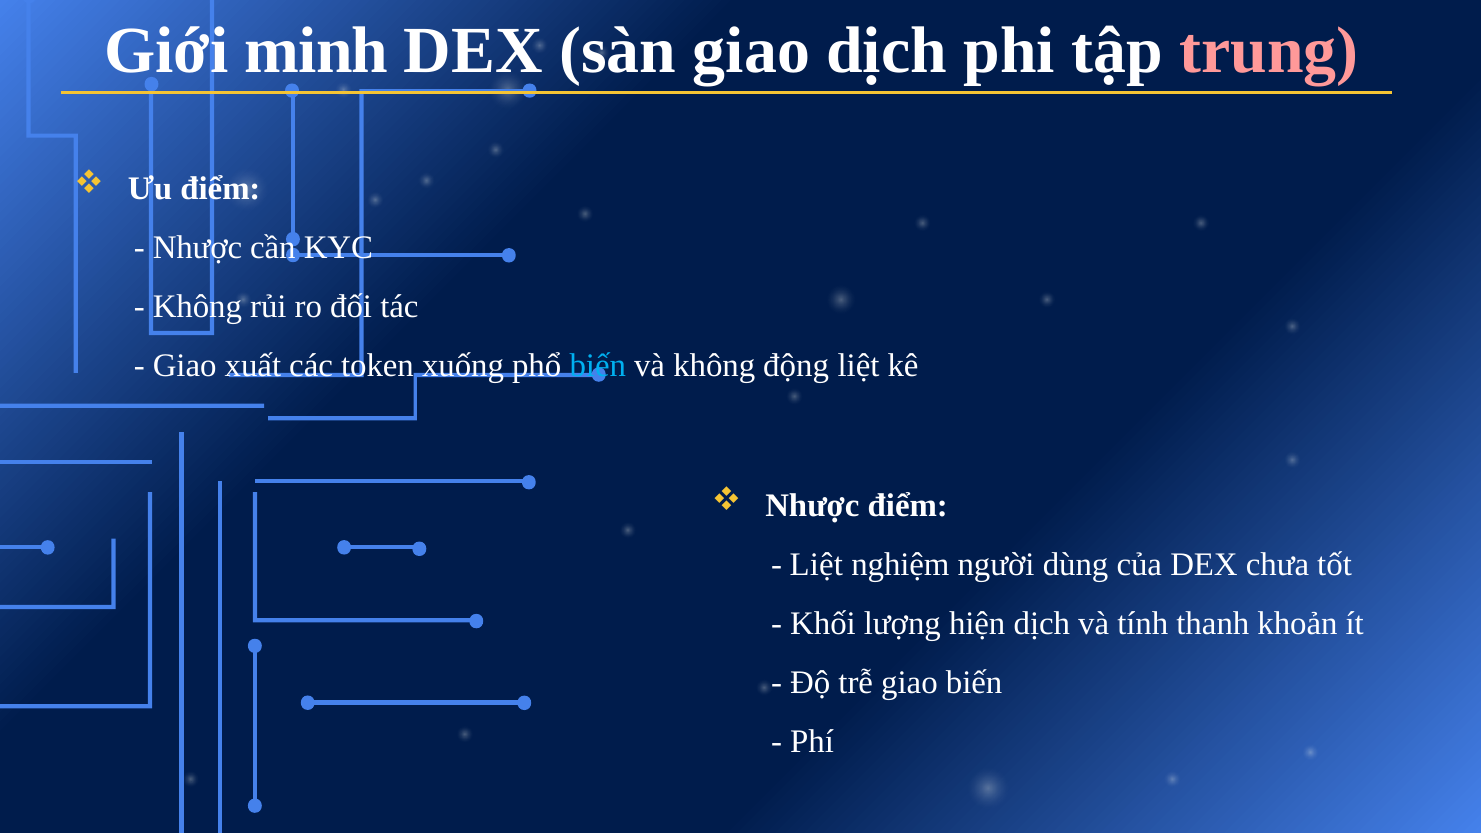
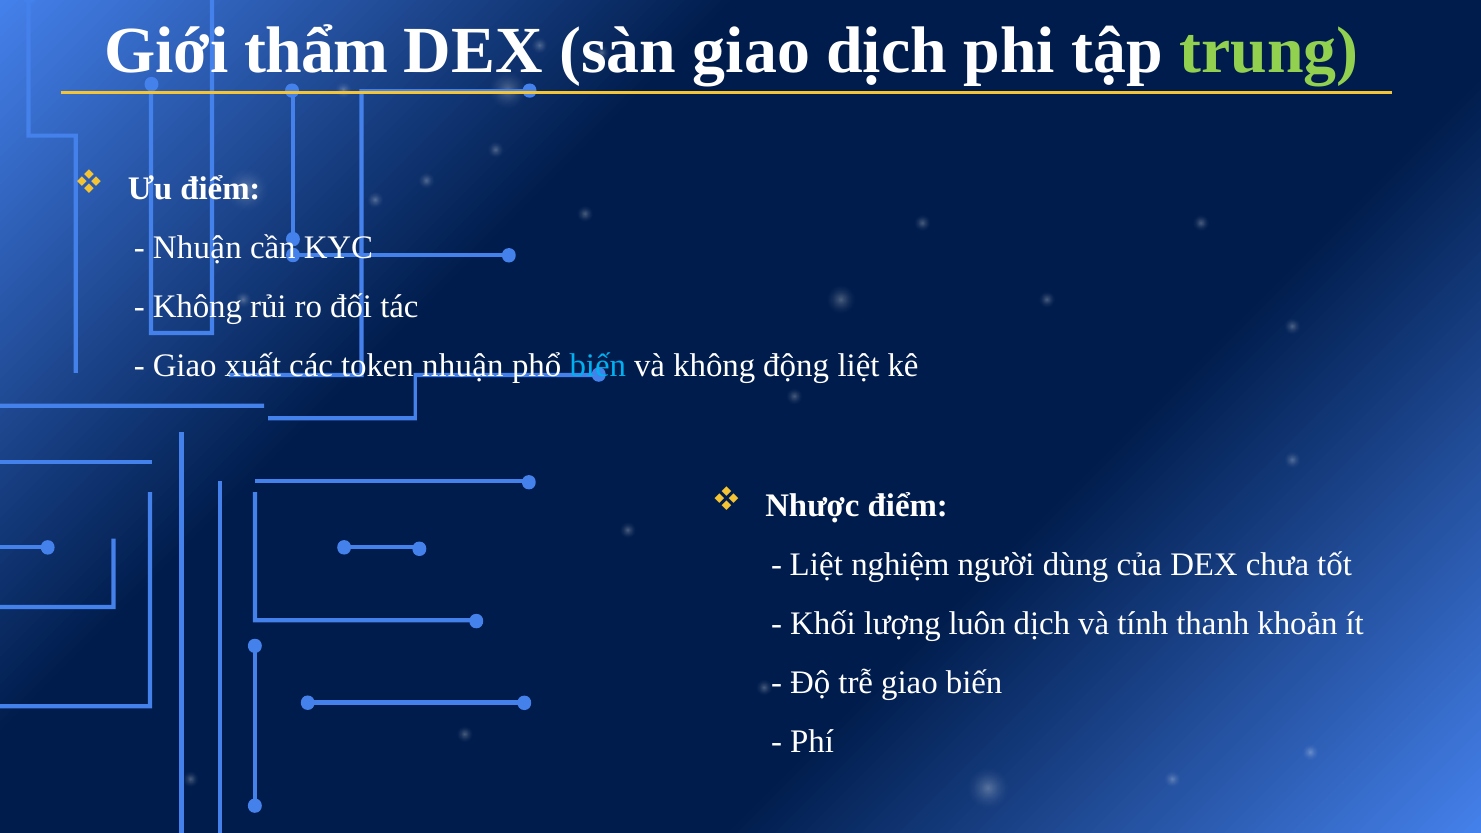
minh: minh -> thẩm
trung colour: pink -> light green
Nhược at (197, 248): Nhược -> Nhuận
token xuống: xuống -> nhuận
hiện: hiện -> luôn
